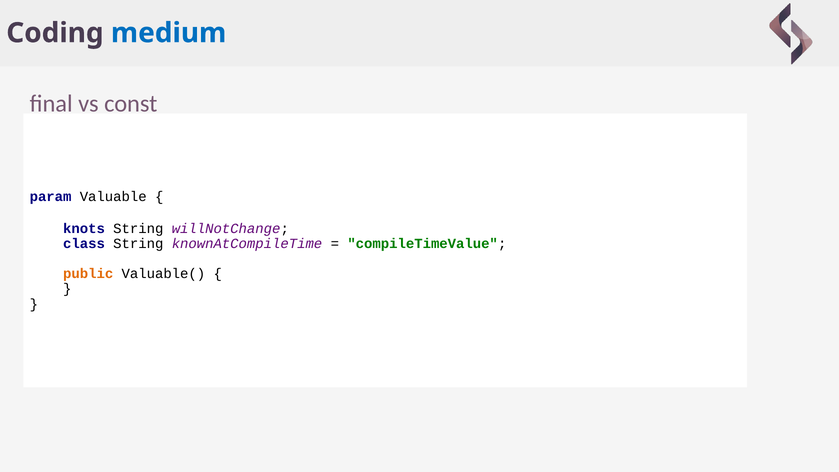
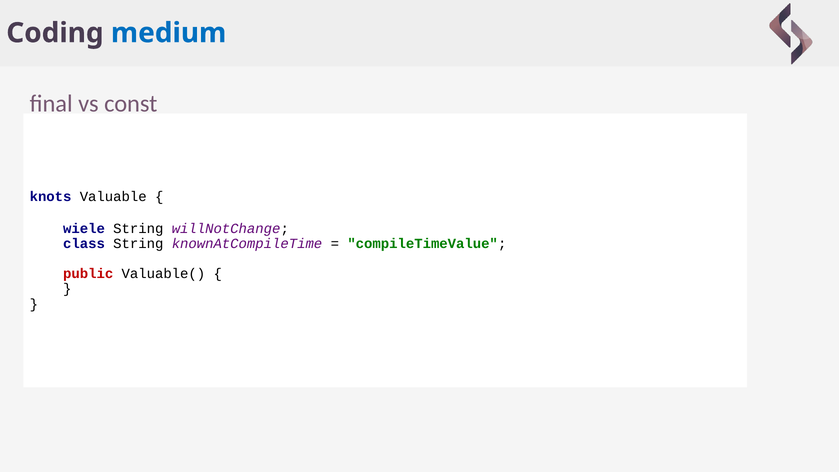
param: param -> knots
knots: knots -> wiele
public colour: orange -> red
